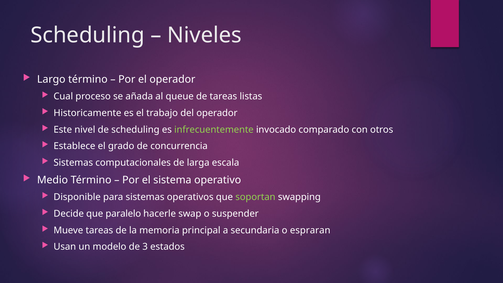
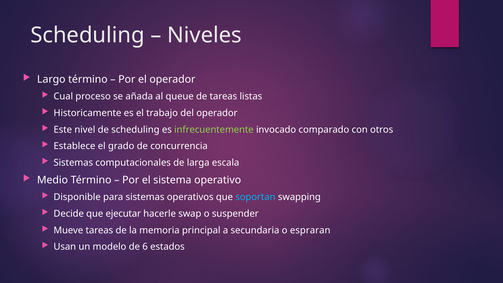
soportan colour: light green -> light blue
paralelo: paralelo -> ejecutar
3: 3 -> 6
